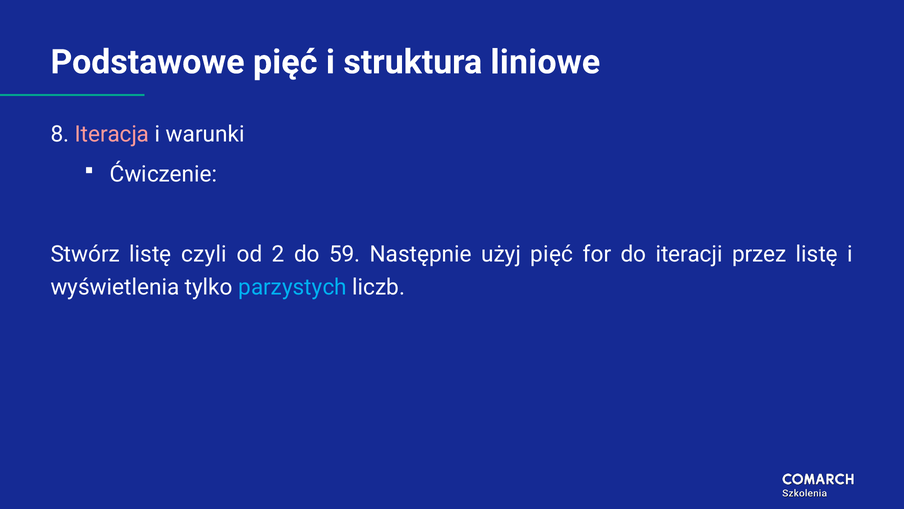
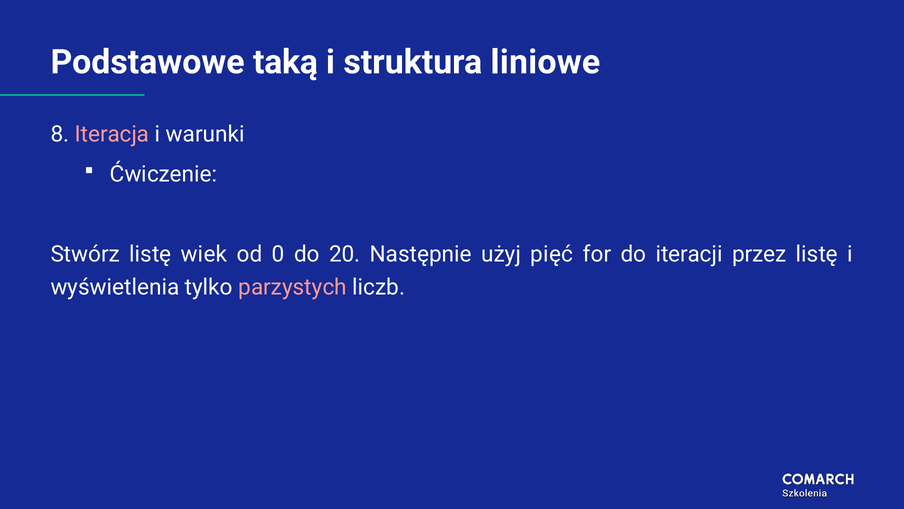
Podstawowe pięć: pięć -> taką
czyli: czyli -> wiek
2: 2 -> 0
59: 59 -> 20
parzystych colour: light blue -> pink
